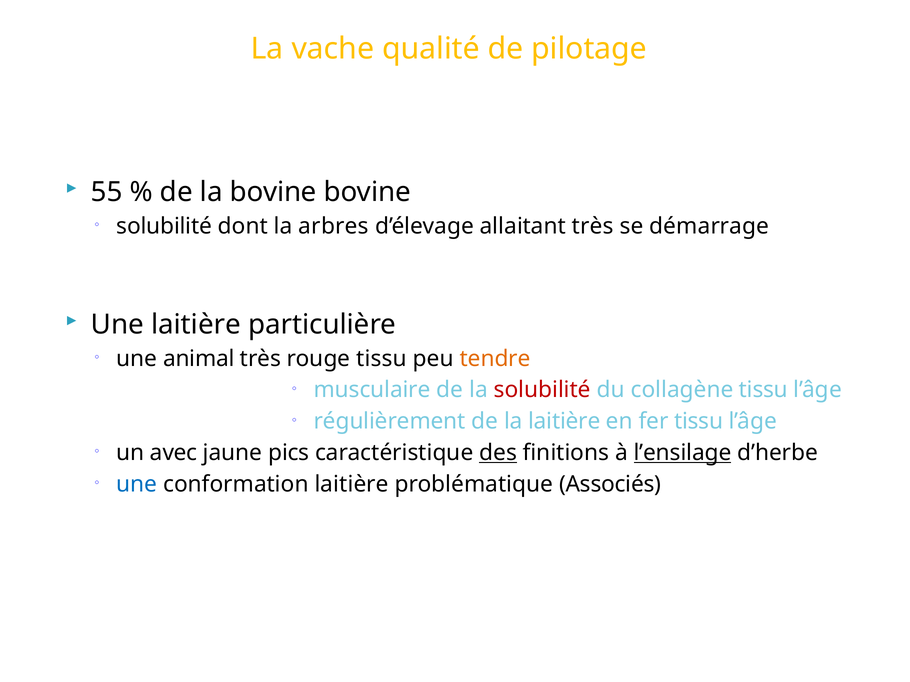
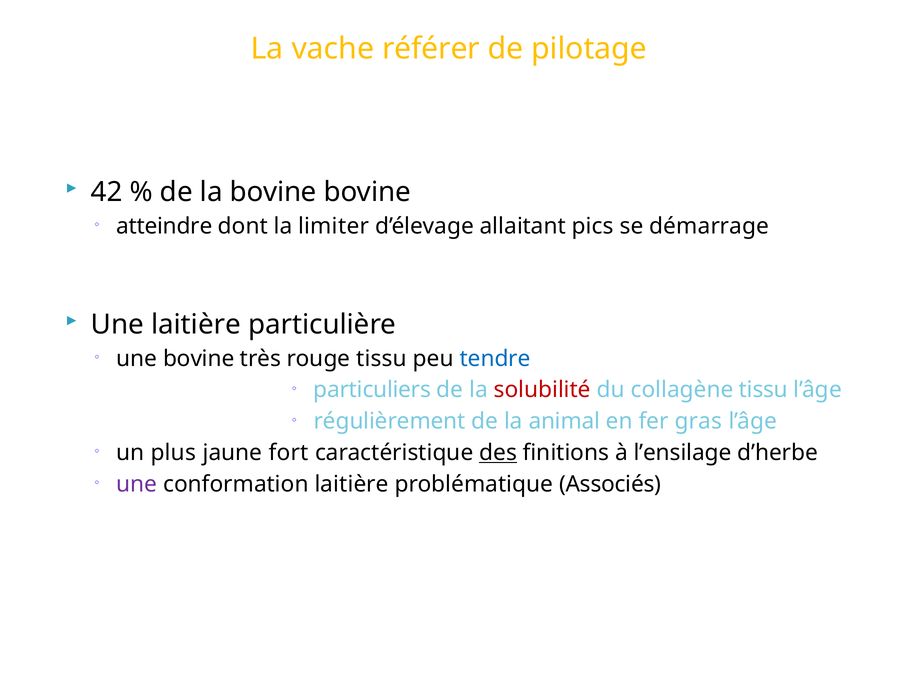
qualité: qualité -> référer
55: 55 -> 42
solubilité at (164, 226): solubilité -> atteindre
arbres: arbres -> limiter
allaitant très: très -> pics
une animal: animal -> bovine
tendre colour: orange -> blue
musculaire: musculaire -> particuliers
la laitière: laitière -> animal
fer tissu: tissu -> gras
avec: avec -> plus
pics: pics -> fort
l’ensilage underline: present -> none
une at (137, 484) colour: blue -> purple
